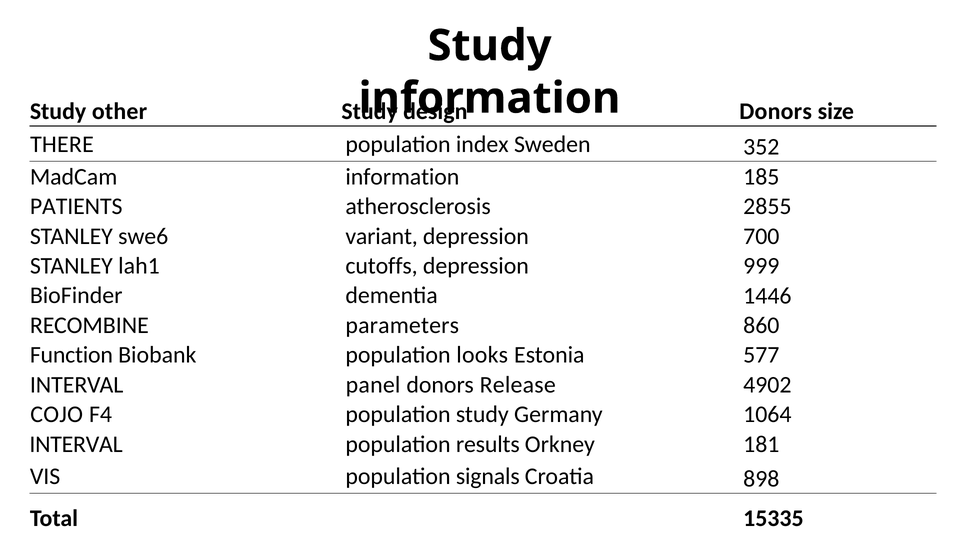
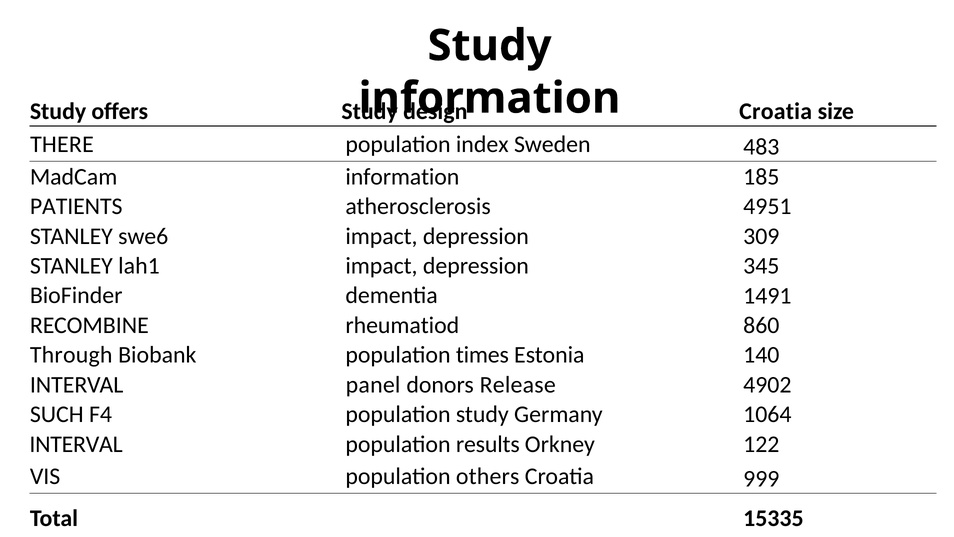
other: other -> offers
Donors at (776, 111): Donors -> Croatia
352: 352 -> 483
2855: 2855 -> 4951
swe6 variant: variant -> impact
700: 700 -> 309
lah1 cutoffs: cutoffs -> impact
999: 999 -> 345
1446: 1446 -> 1491
parameters: parameters -> rheumatiod
Function: Function -> Through
looks: looks -> times
577: 577 -> 140
COJO: COJO -> SUCH
181: 181 -> 122
signals: signals -> others
898: 898 -> 999
